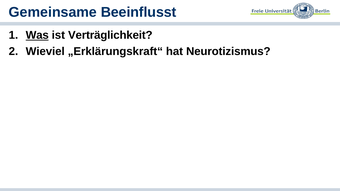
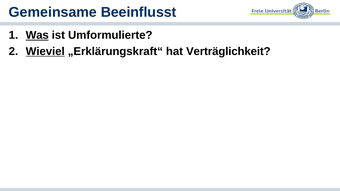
Verträglichkeit: Verträglichkeit -> Umformulierte
Wieviel underline: none -> present
Neurotizismus: Neurotizismus -> Verträglichkeit
